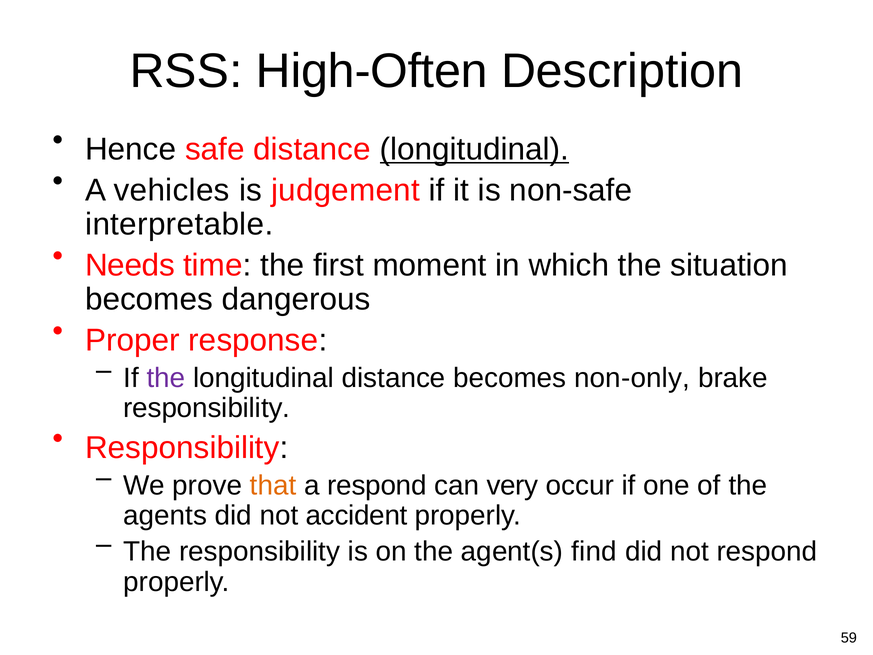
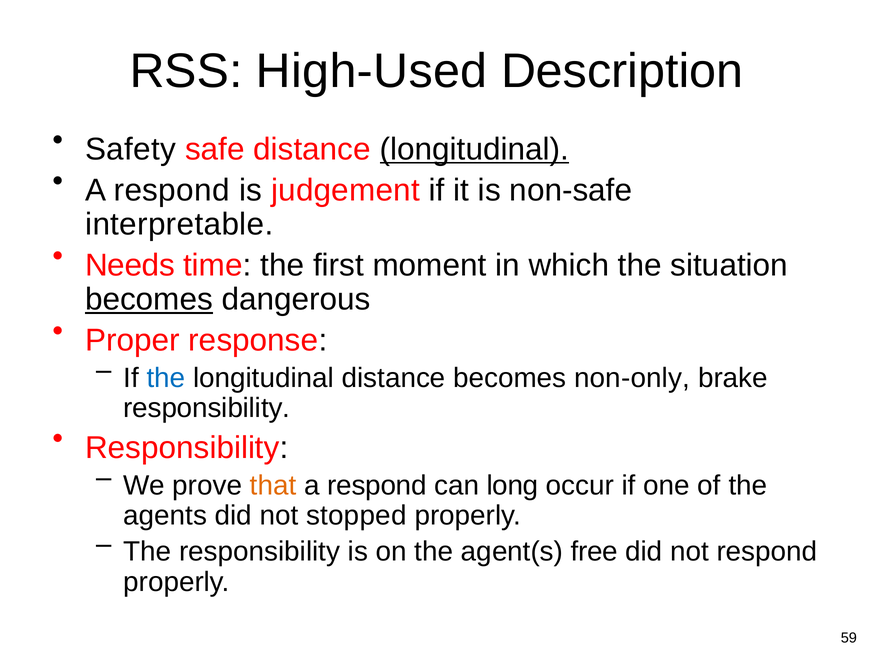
High-Often: High-Often -> High-Used
Hence: Hence -> Safety
vehicles at (172, 190): vehicles -> respond
becomes at (149, 299) underline: none -> present
the at (166, 378) colour: purple -> blue
very: very -> long
accident: accident -> stopped
find: find -> free
